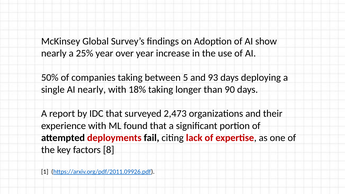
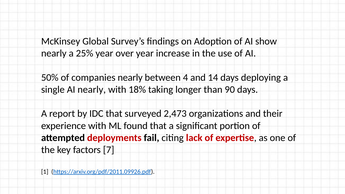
companies taking: taking -> nearly
5: 5 -> 4
93: 93 -> 14
8: 8 -> 7
